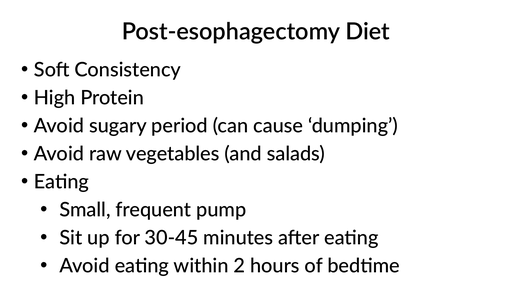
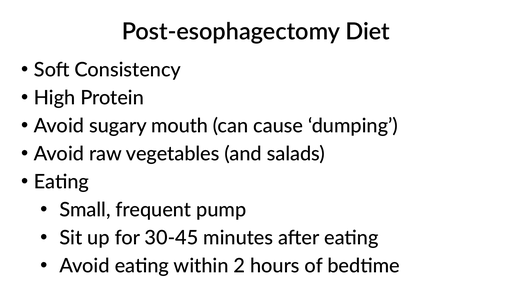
period: period -> mouth
